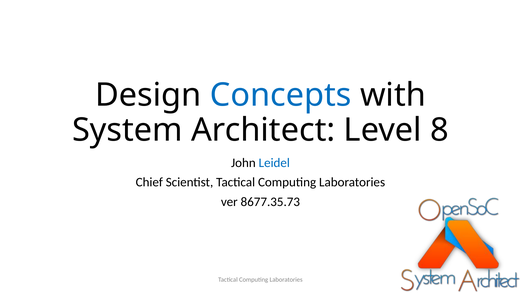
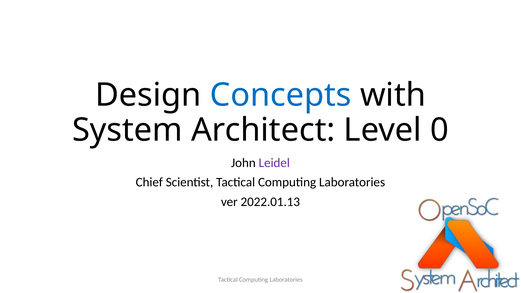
8: 8 -> 0
Leidel colour: blue -> purple
8677.35.73: 8677.35.73 -> 2022.01.13
